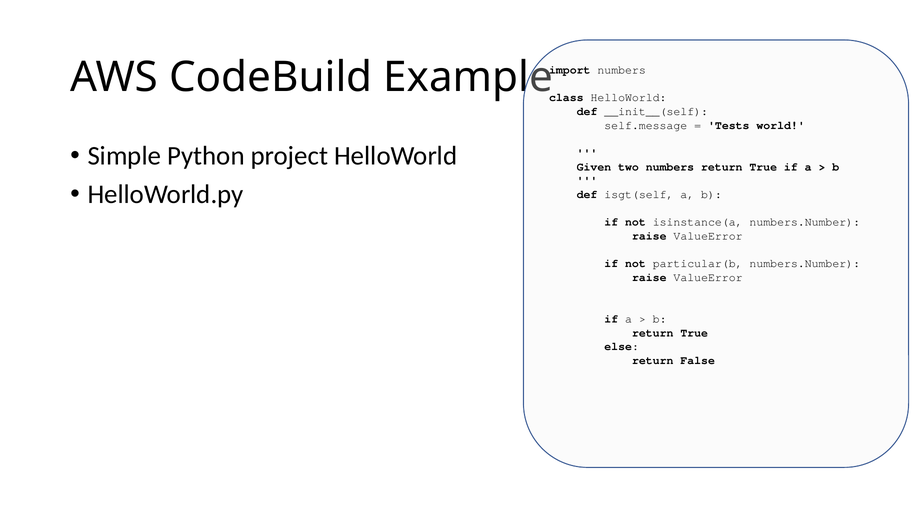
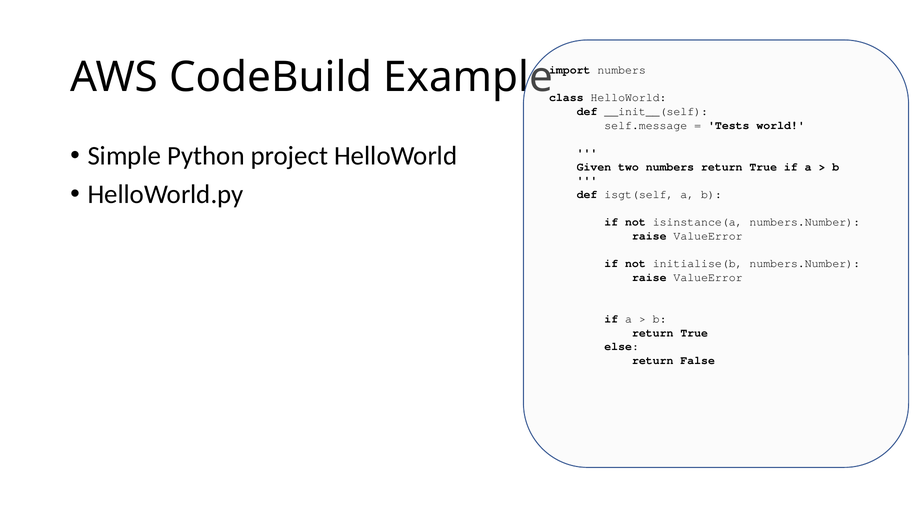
particular(b: particular(b -> initialise(b
